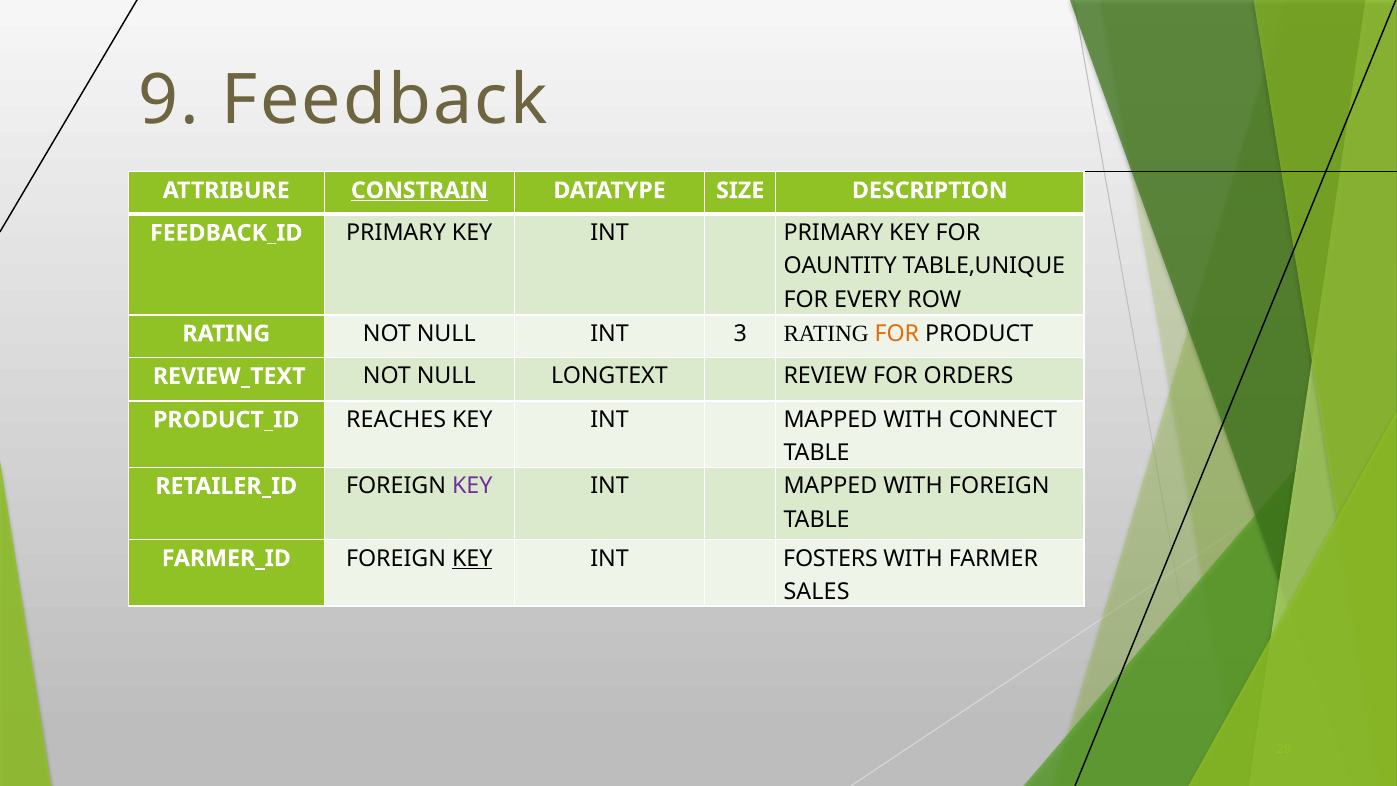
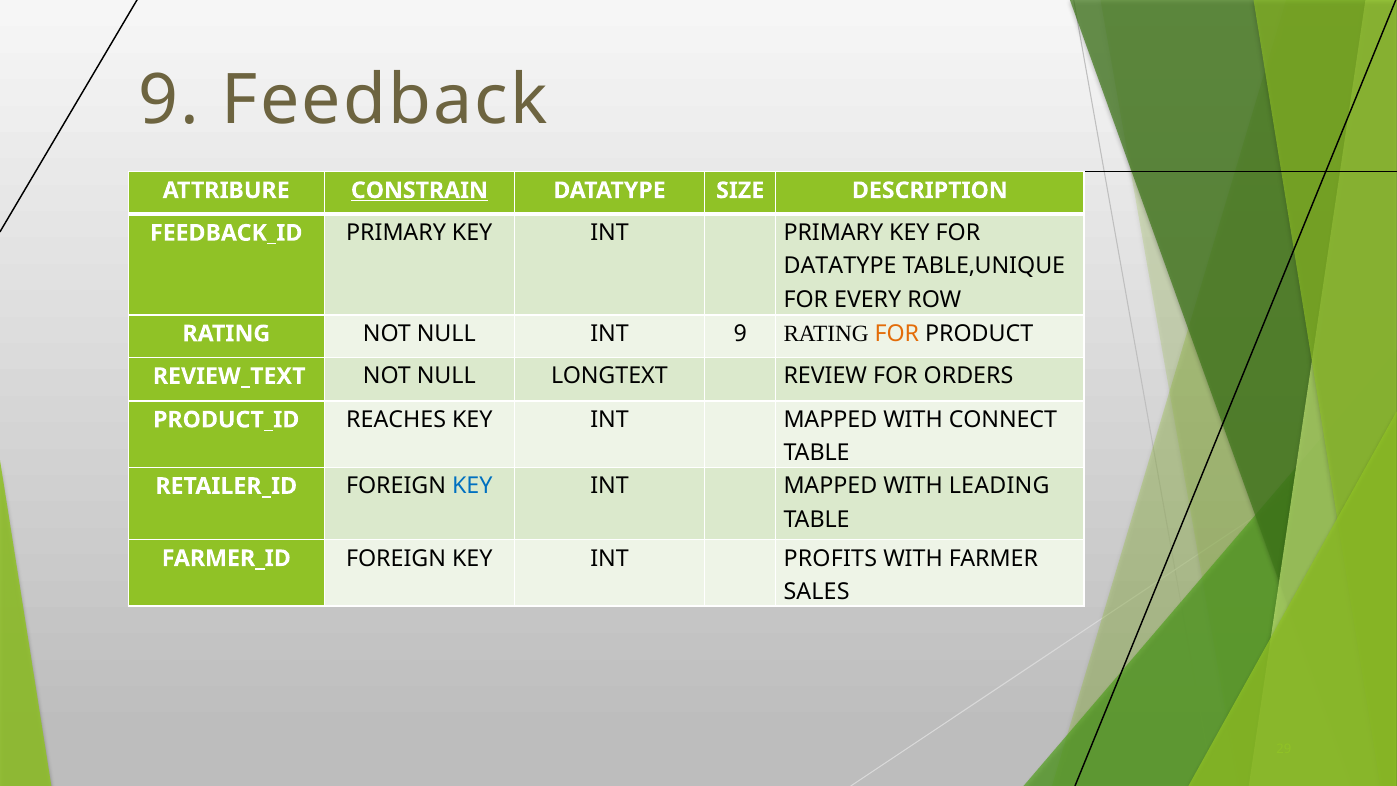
OAUNTITY at (840, 266): OAUNTITY -> DATATYPE
INT 3: 3 -> 9
KEY at (472, 486) colour: purple -> blue
WITH FOREIGN: FOREIGN -> LEADING
KEY at (472, 558) underline: present -> none
FOSTERS: FOSTERS -> PROFITS
